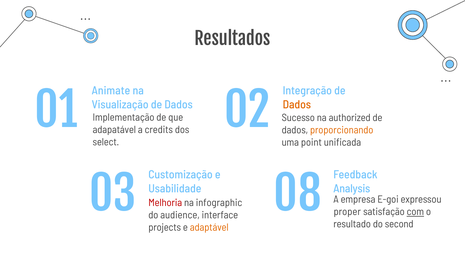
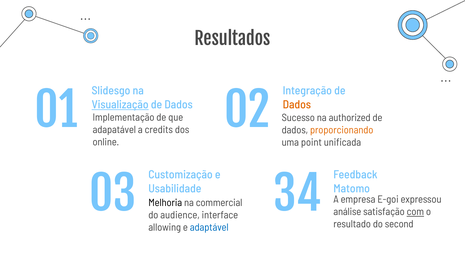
Animate: Animate -> Slidesgo
Visualização underline: none -> present
select: select -> online
08: 08 -> 34
Analysis: Analysis -> Matomo
Melhoria colour: red -> black
infographic: infographic -> commercial
proper: proper -> análise
projects: projects -> allowing
adaptável colour: orange -> blue
